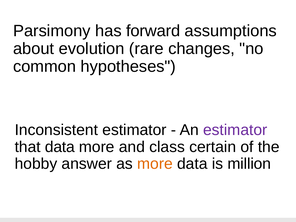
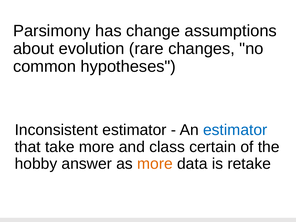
forward: forward -> change
estimator at (235, 130) colour: purple -> blue
that data: data -> take
million: million -> retake
